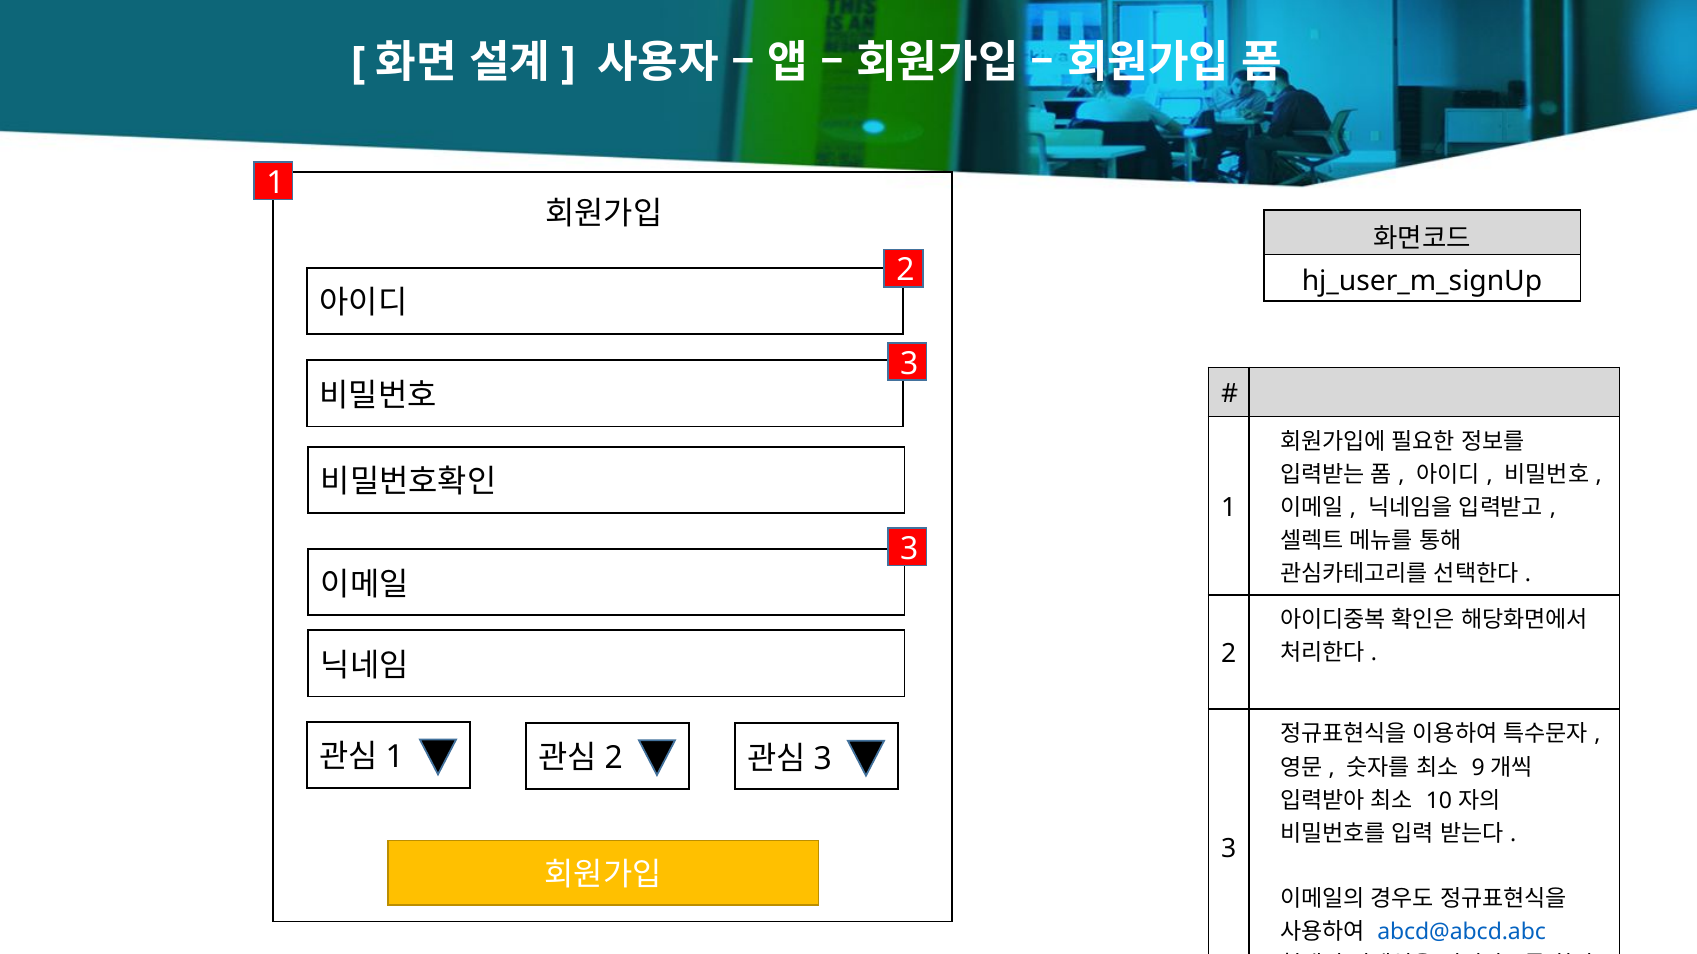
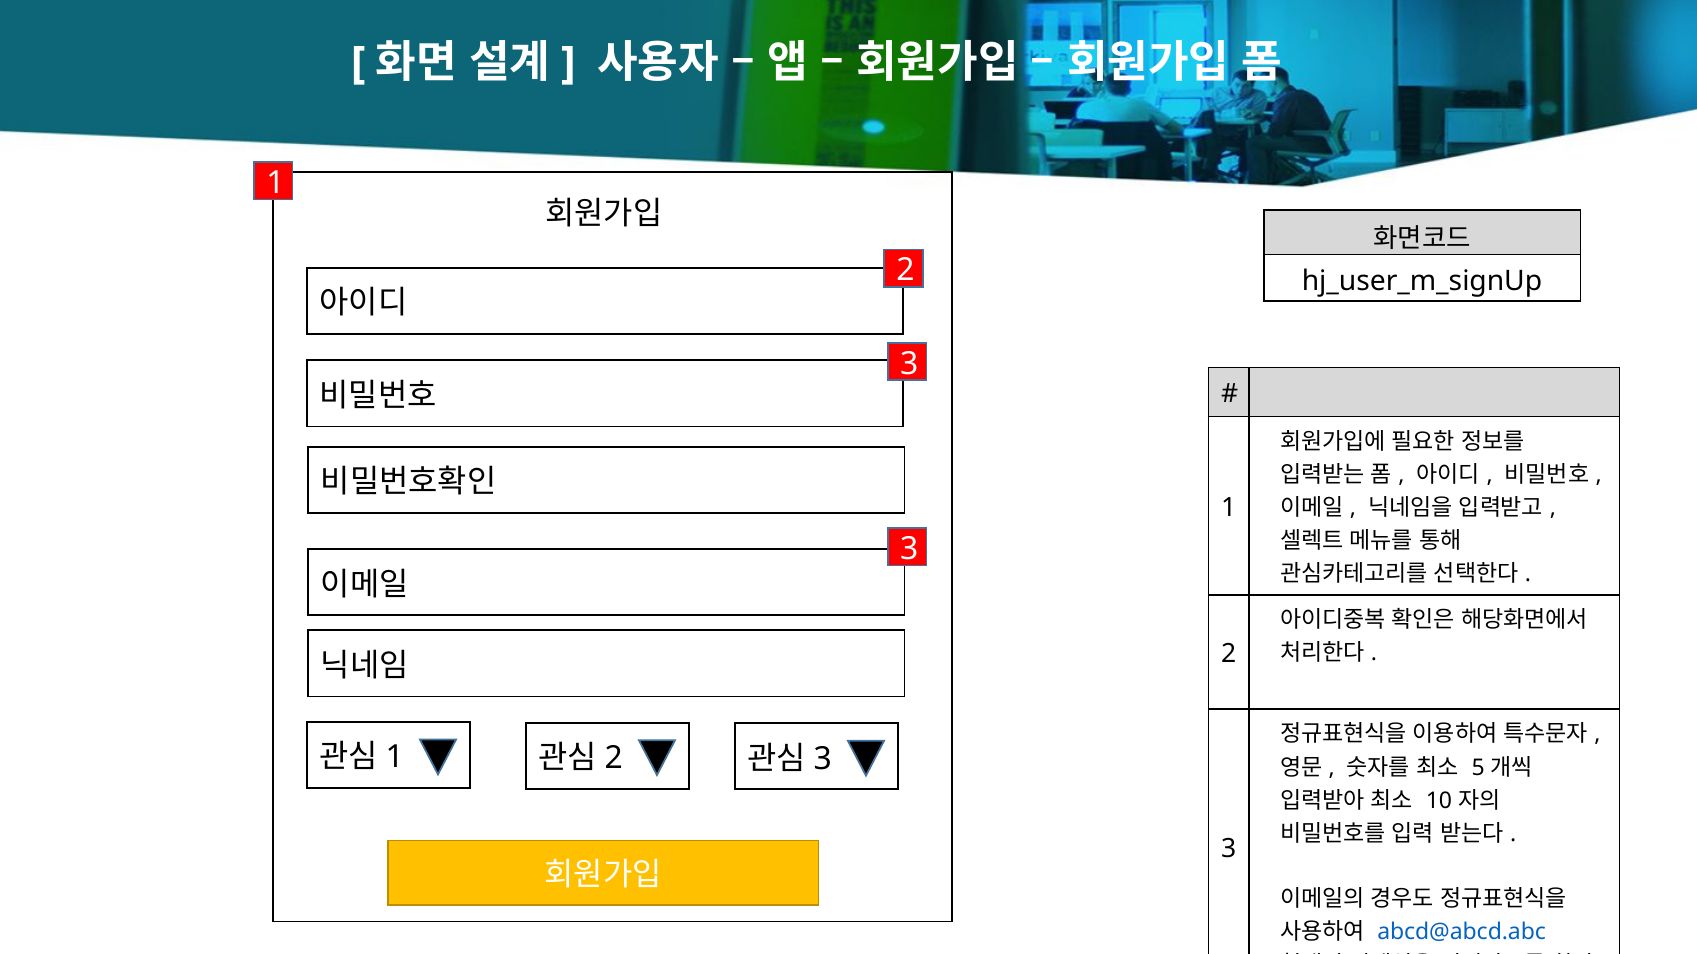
9: 9 -> 5
